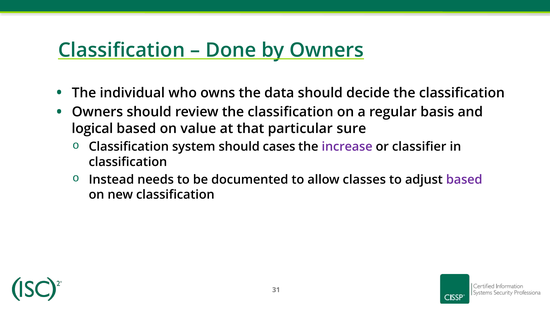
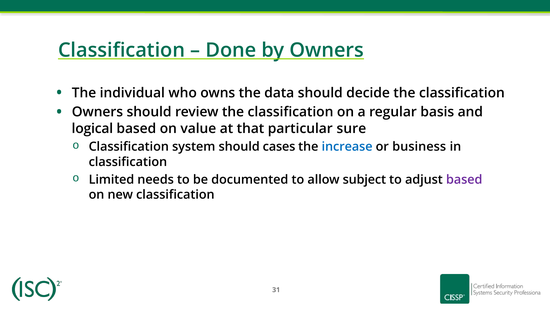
increase colour: purple -> blue
classifier: classifier -> business
Instead: Instead -> Limited
classes: classes -> subject
